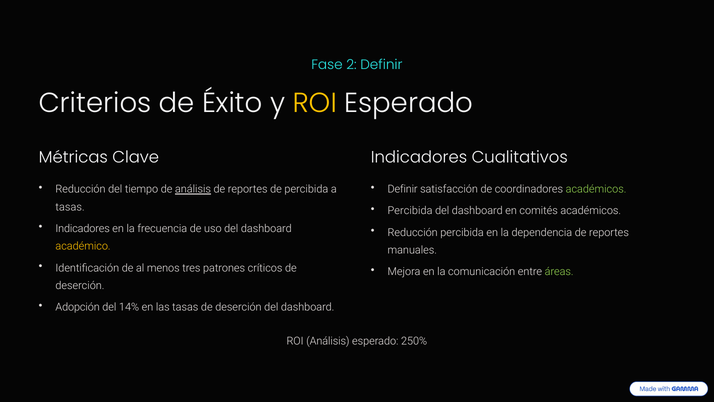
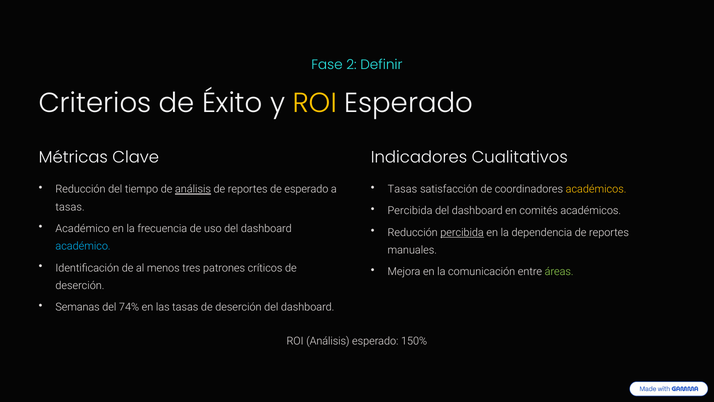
de percibida: percibida -> esperado
Definir at (403, 189): Definir -> Tasas
académicos at (596, 189) colour: light green -> yellow
Indicadores at (83, 228): Indicadores -> Académico
percibida at (462, 232) underline: none -> present
académico at (83, 246) colour: yellow -> light blue
Adopción: Adopción -> Semanas
14%: 14% -> 74%
250%: 250% -> 150%
